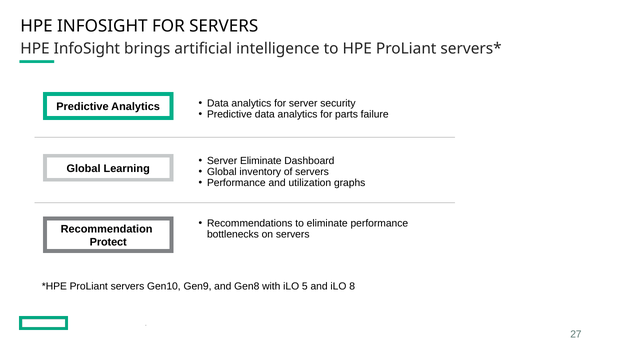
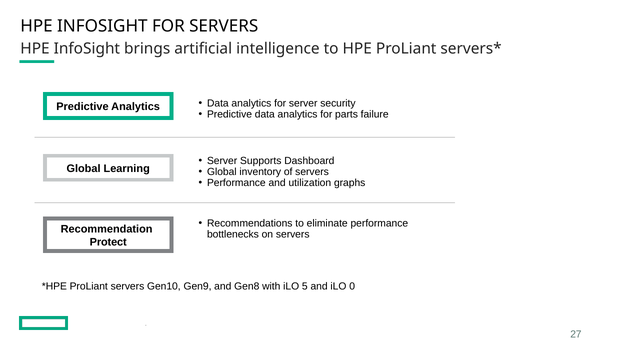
Server Eliminate: Eliminate -> Supports
8: 8 -> 0
